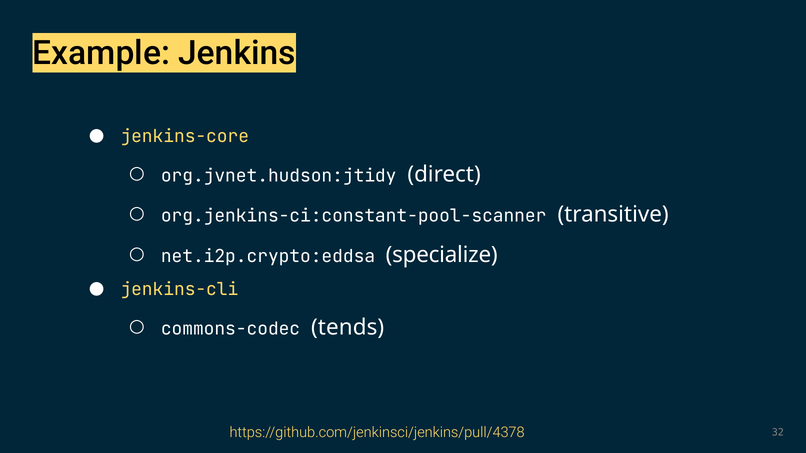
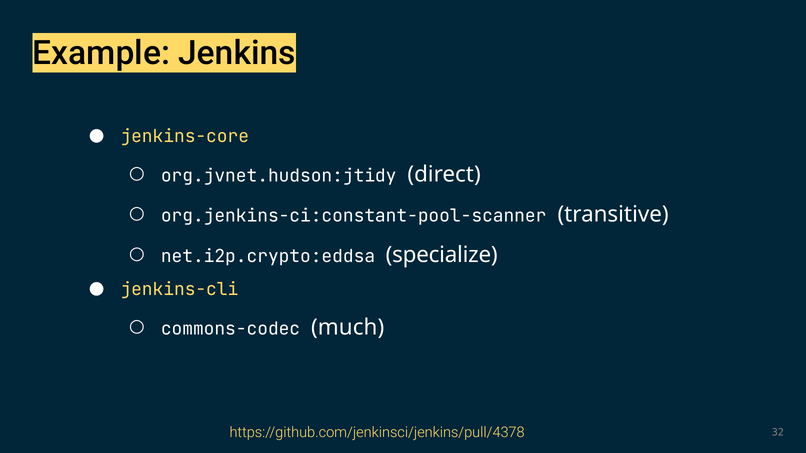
tends: tends -> much
